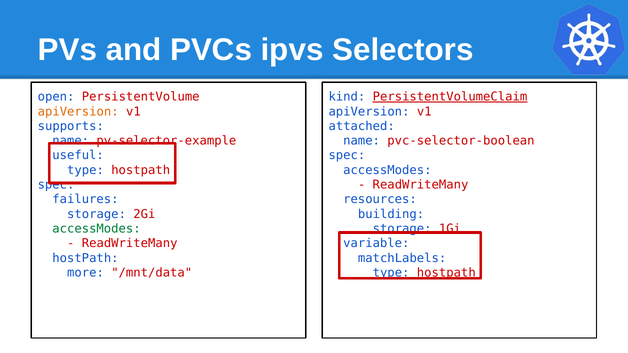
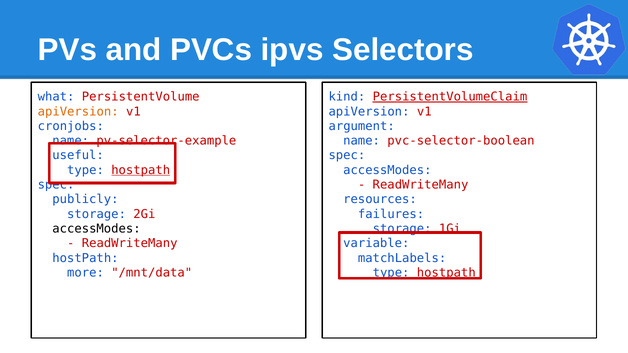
open: open -> what
supports: supports -> cronjobs
attached: attached -> argument
hostpath at (141, 170) underline: none -> present
failures: failures -> publicly
building: building -> failures
accessModes at (96, 229) colour: green -> black
